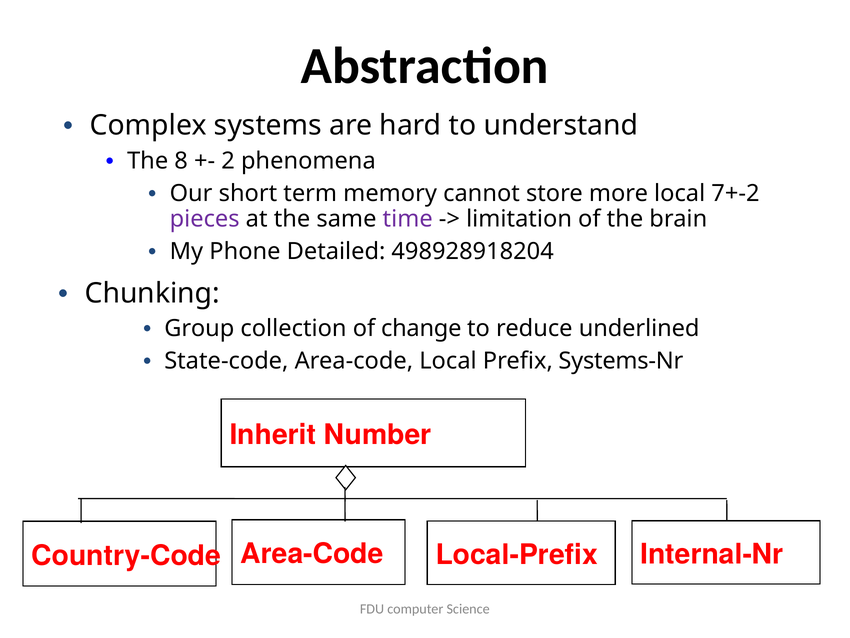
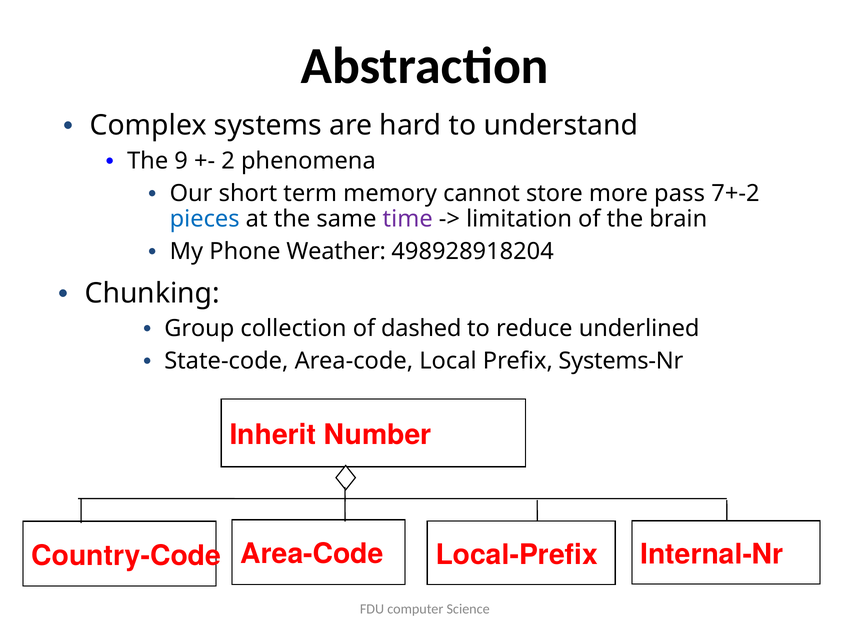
8: 8 -> 9
more local: local -> pass
pieces colour: purple -> blue
Detailed: Detailed -> Weather
change: change -> dashed
